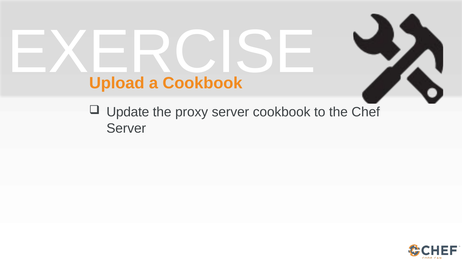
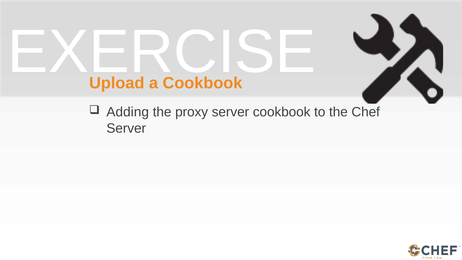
Update: Update -> Adding
